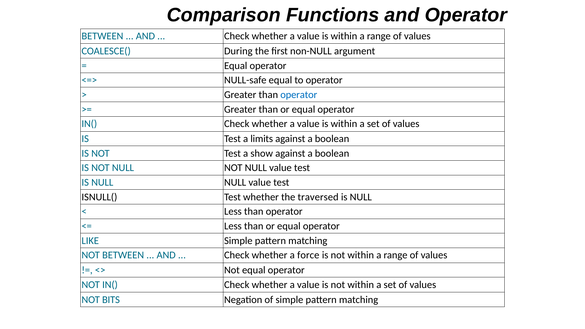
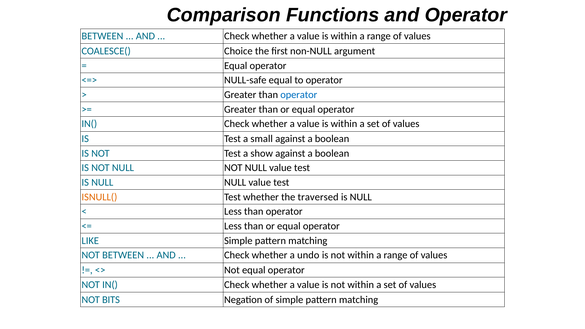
During: During -> Choice
limits: limits -> small
ISNULL( colour: black -> orange
force: force -> undo
